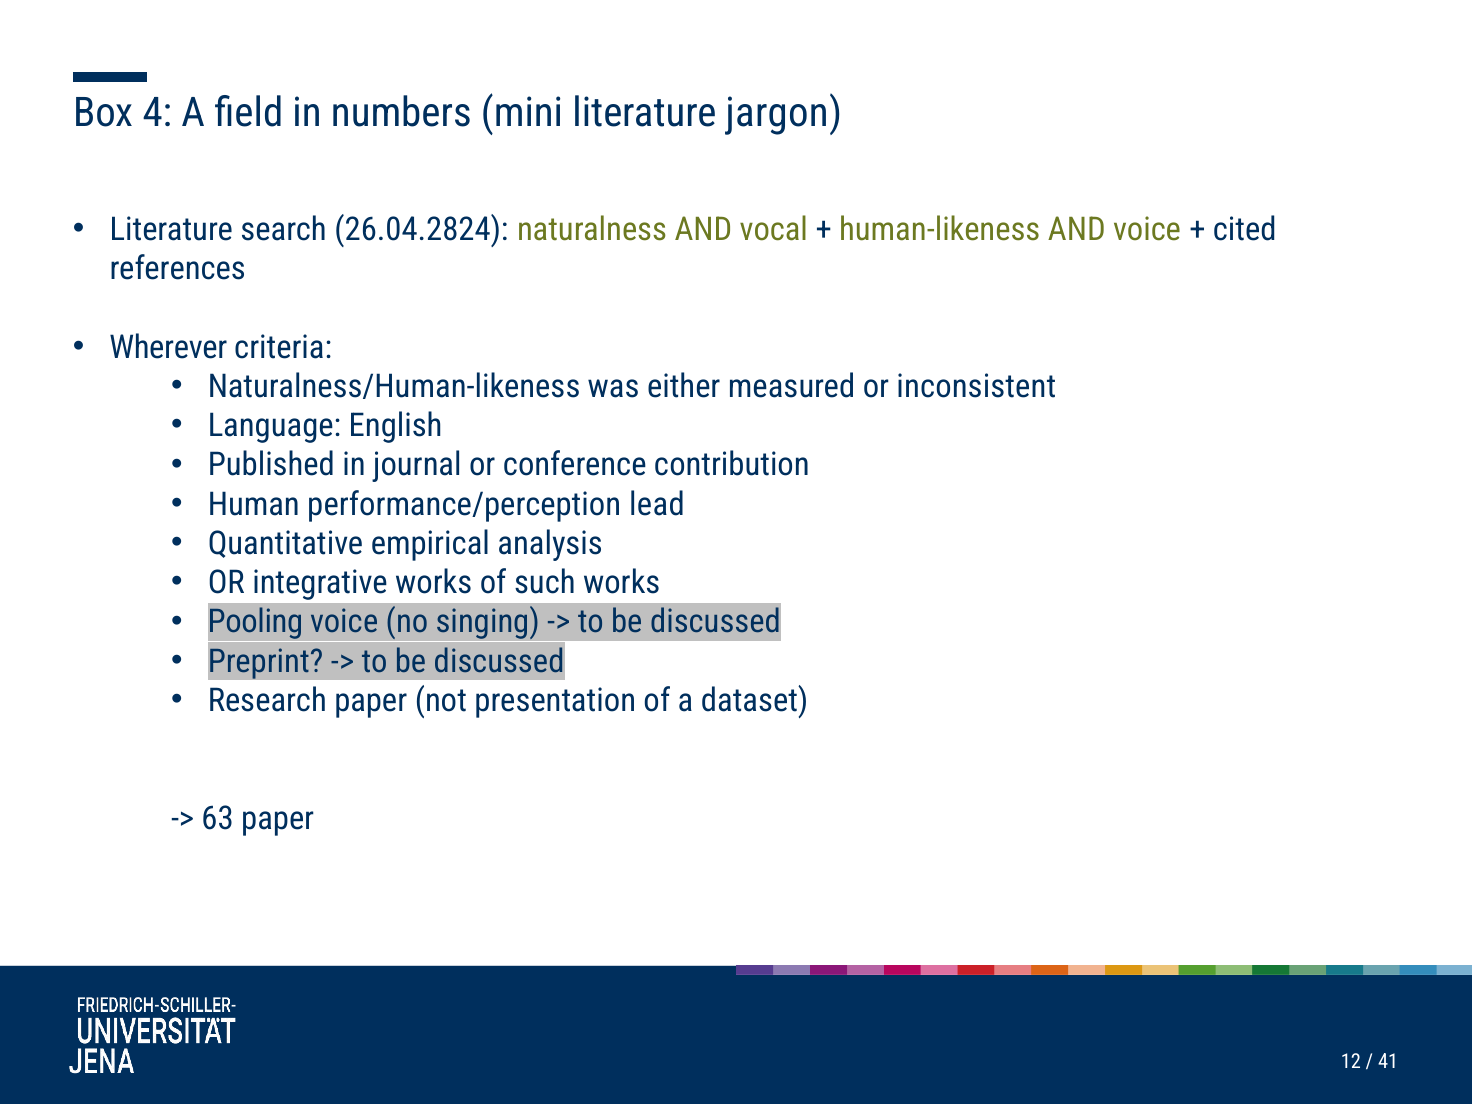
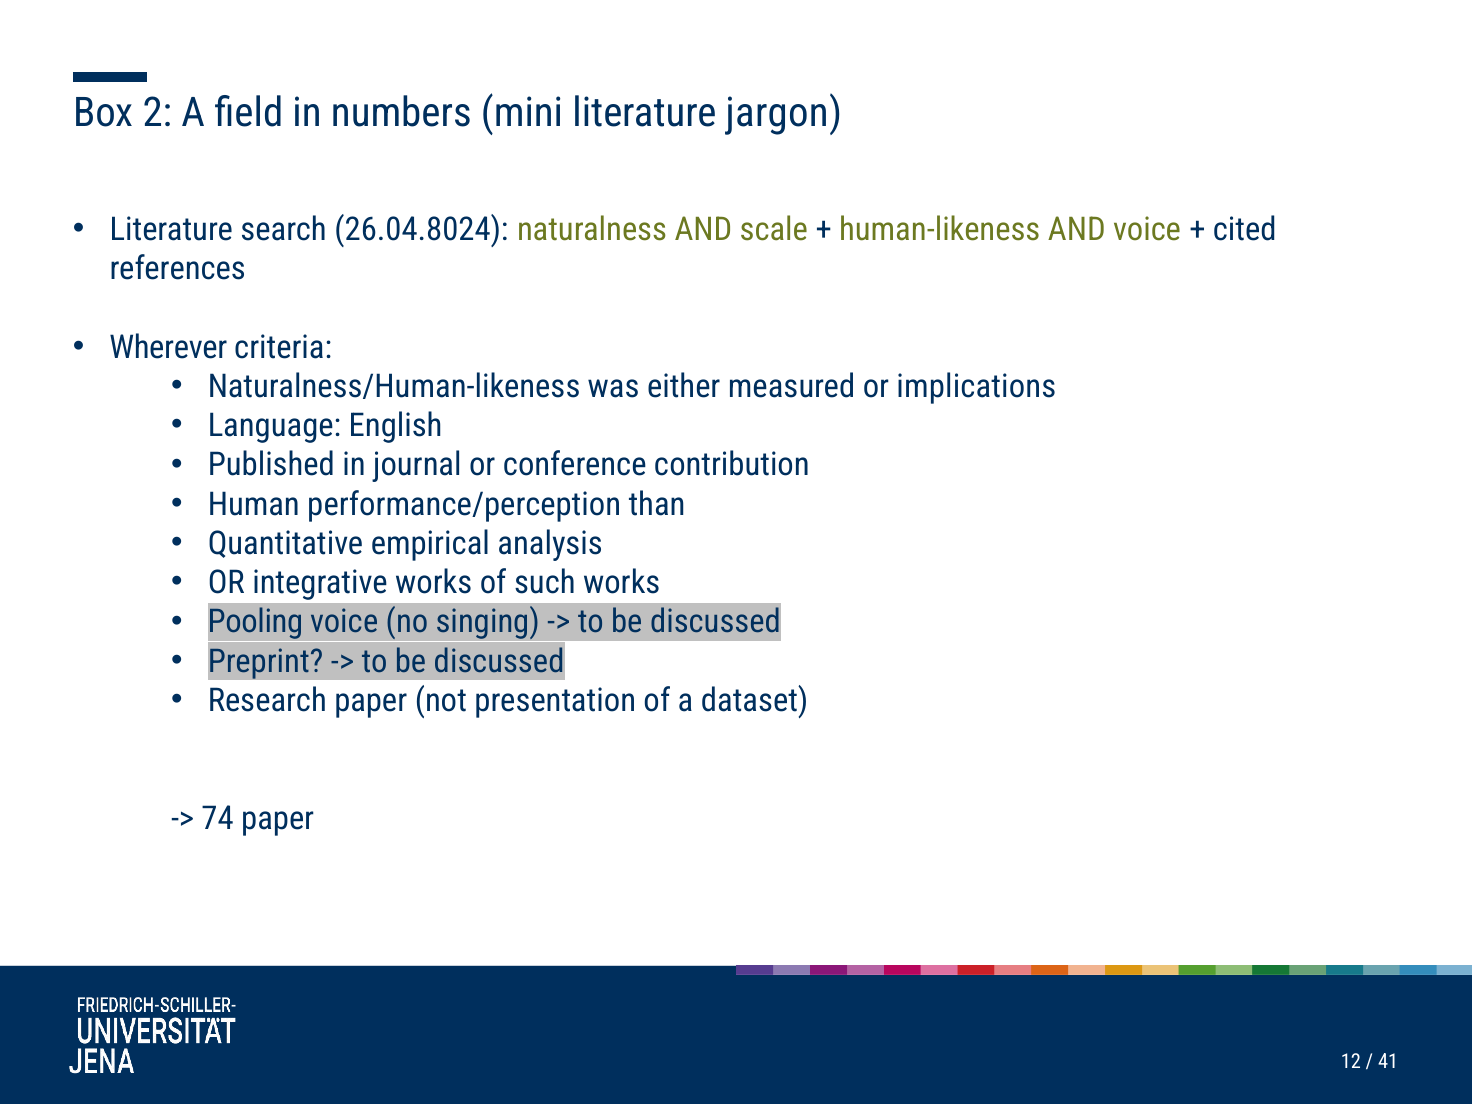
4: 4 -> 2
26.04.2824: 26.04.2824 -> 26.04.8024
vocal: vocal -> scale
inconsistent: inconsistent -> implications
lead: lead -> than
63: 63 -> 74
